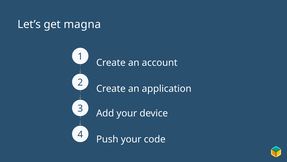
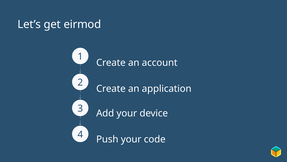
magna: magna -> eirmod
